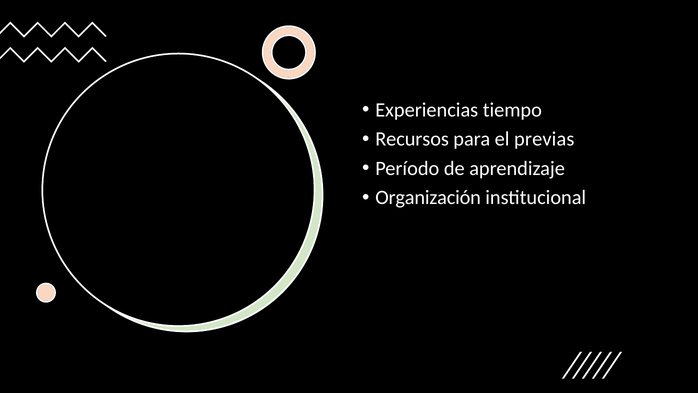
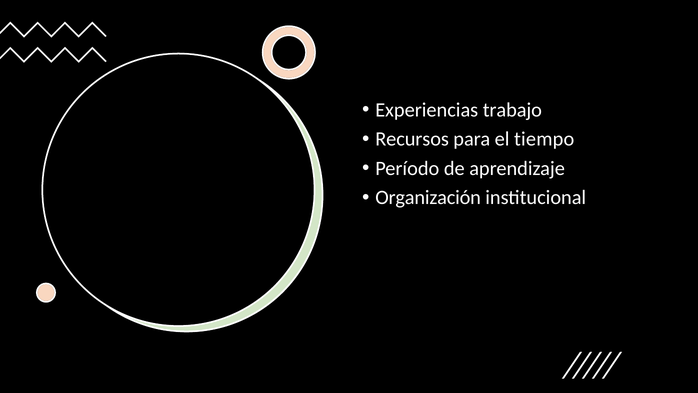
tiempo: tiempo -> trabajo
previas: previas -> tiempo
